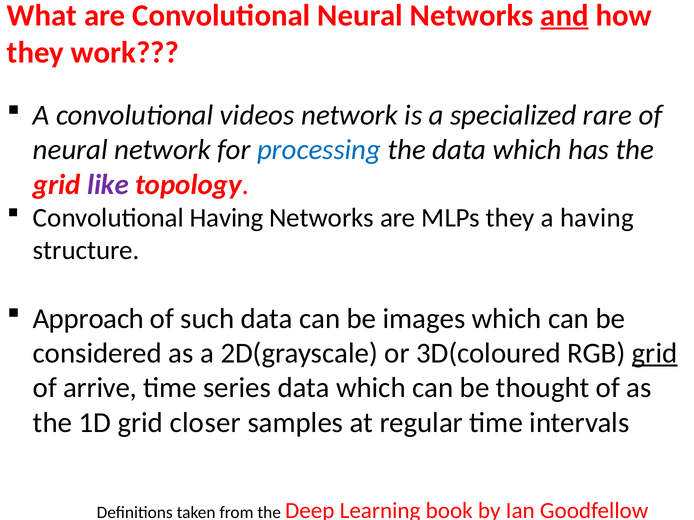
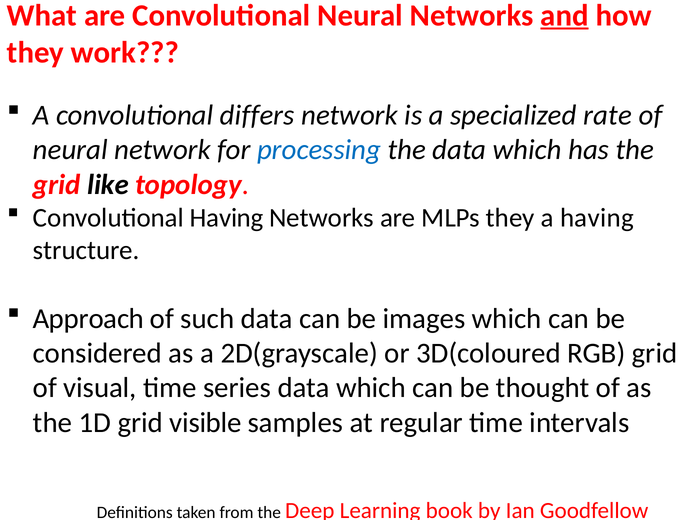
videos: videos -> differs
rare: rare -> rate
like colour: purple -> black
grid at (655, 354) underline: present -> none
arrive: arrive -> visual
closer: closer -> visible
